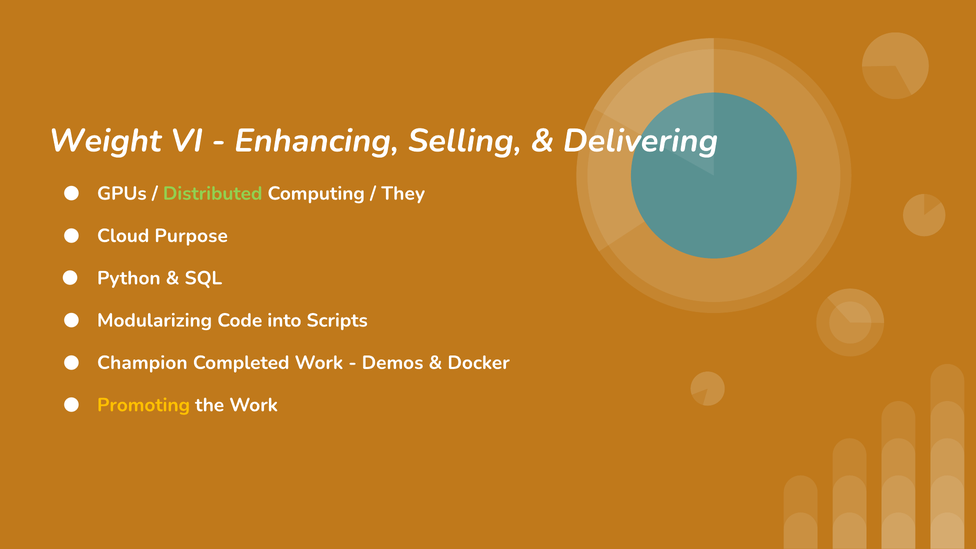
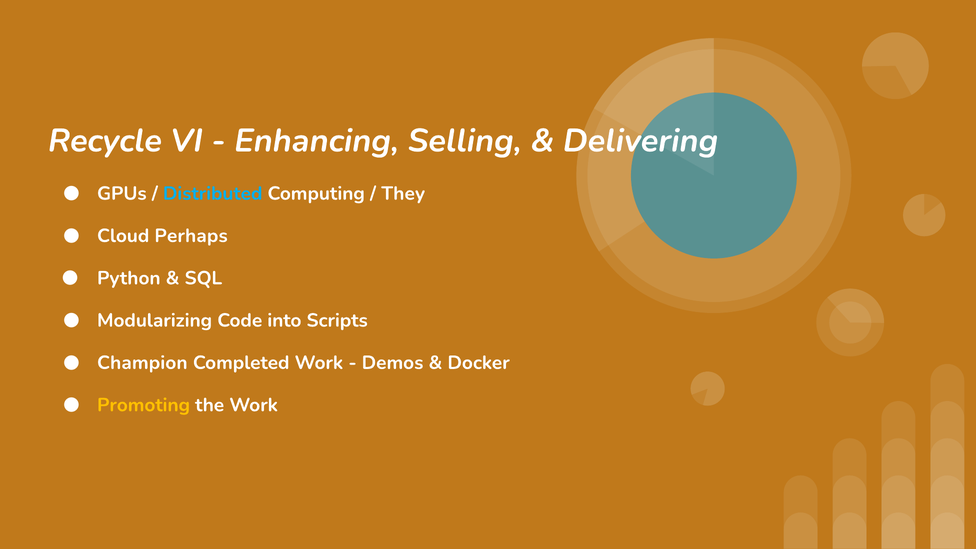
Weight: Weight -> Recycle
Distributed colour: light green -> light blue
Purpose: Purpose -> Perhaps
